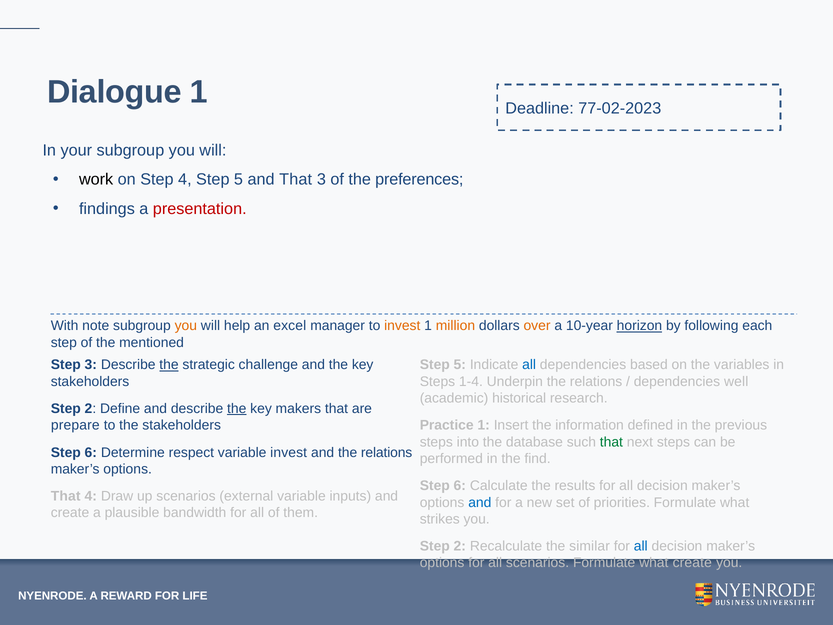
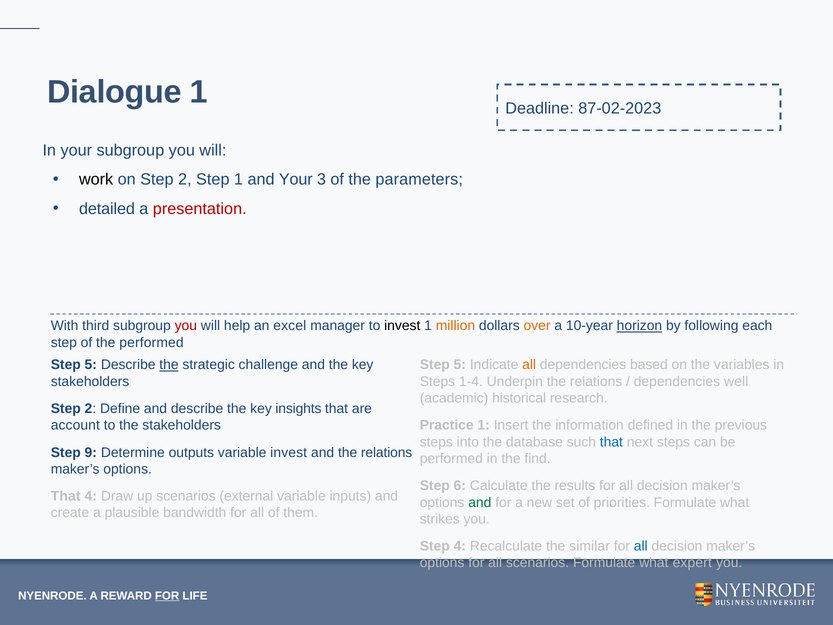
77-02-2023: 77-02-2023 -> 87-02-2023
on Step 4: 4 -> 2
5 at (238, 179): 5 -> 1
and That: That -> Your
preferences: preferences -> parameters
findings: findings -> detailed
note: note -> third
you at (186, 326) colour: orange -> red
invest at (402, 326) colour: orange -> black
the mentioned: mentioned -> performed
3 at (91, 365): 3 -> 5
all at (529, 365) colour: blue -> orange
the at (237, 409) underline: present -> none
makers: makers -> insights
prepare: prepare -> account
that at (611, 442) colour: green -> blue
6 at (91, 452): 6 -> 9
respect: respect -> outputs
and at (480, 502) colour: blue -> green
2 at (460, 546): 2 -> 4
what create: create -> expert
FOR at (167, 595) underline: none -> present
